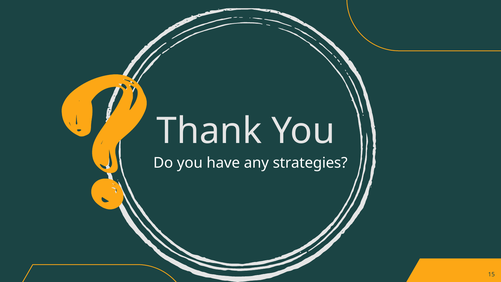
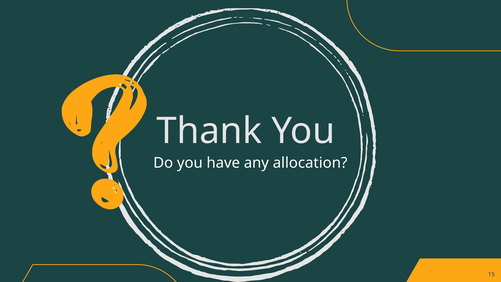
strategies: strategies -> allocation
